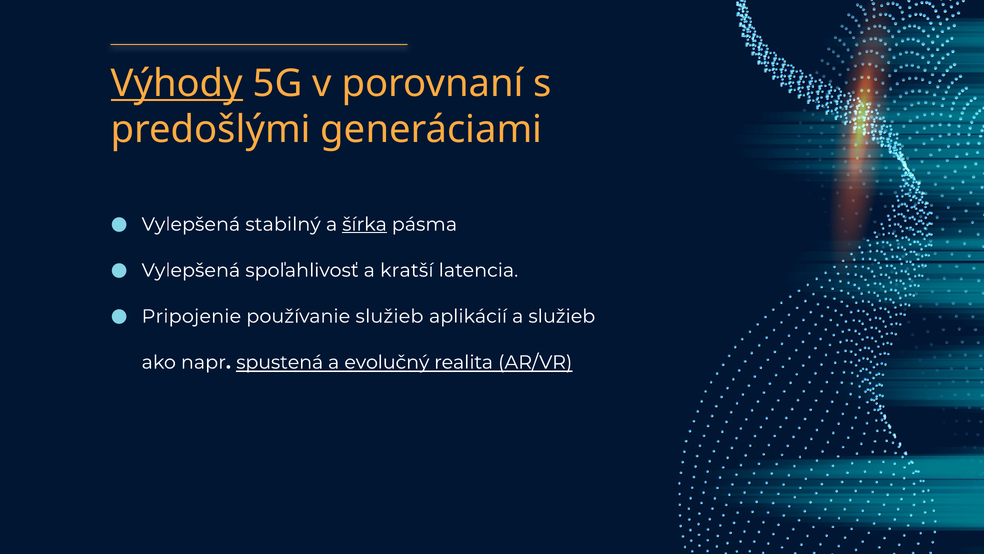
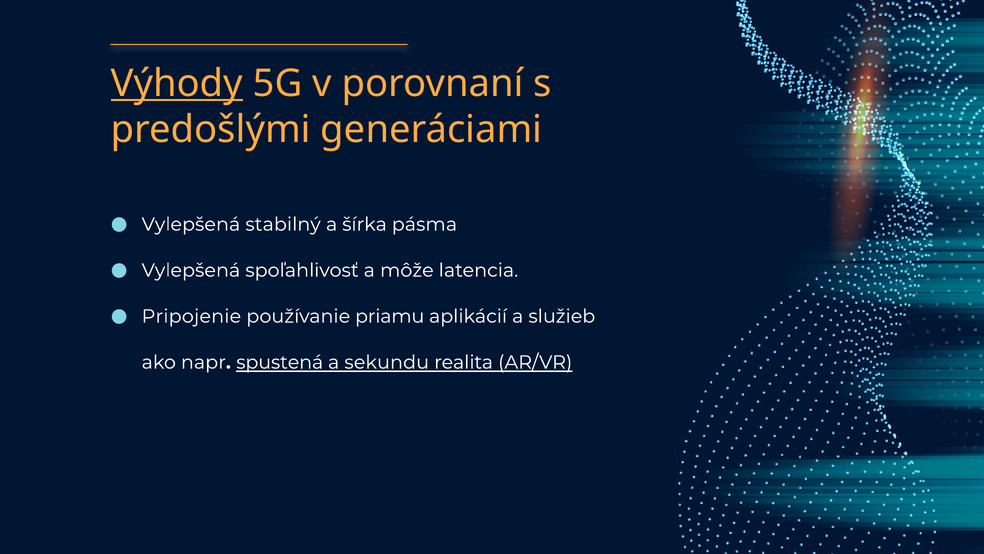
šírka underline: present -> none
kratší: kratší -> môže
používanie služieb: služieb -> priamu
evolučný: evolučný -> sekundu
